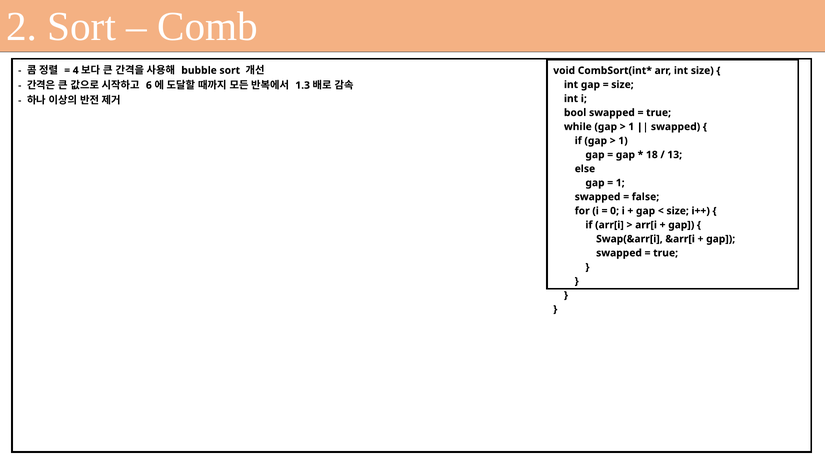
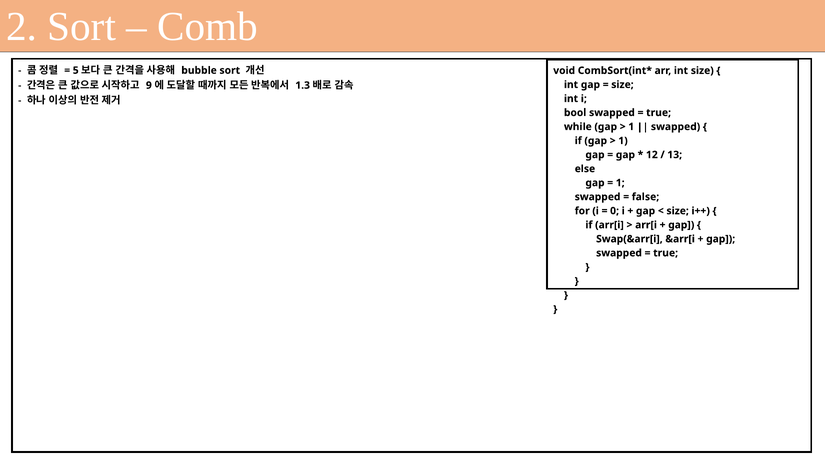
4: 4 -> 5
6: 6 -> 9
18: 18 -> 12
